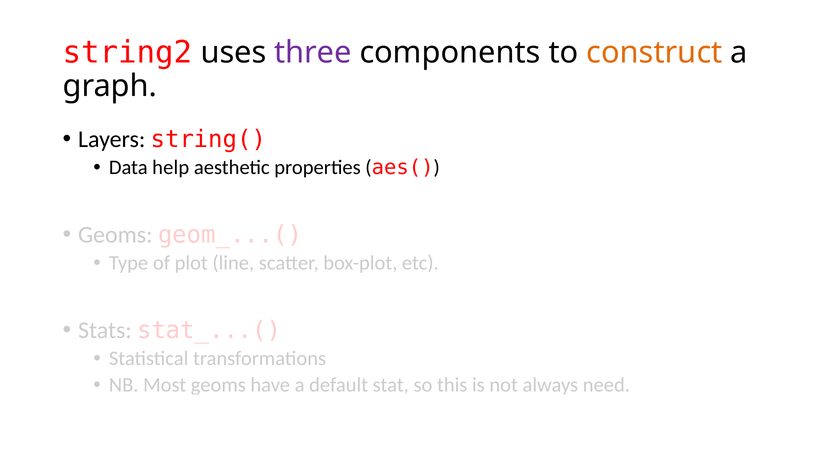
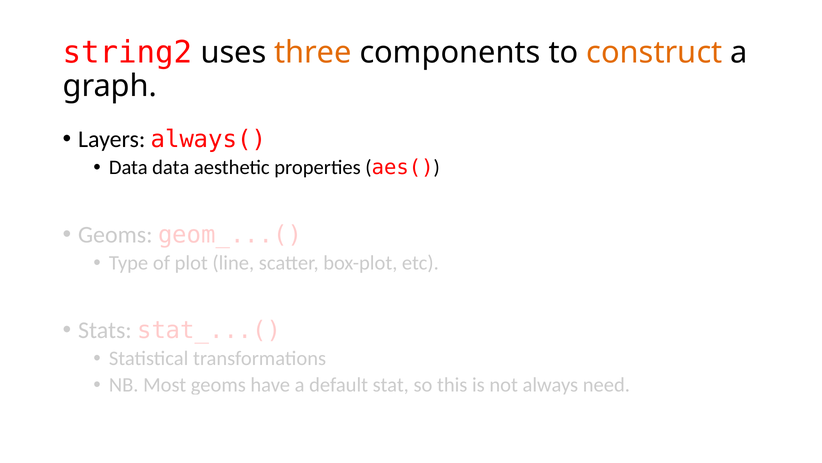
three colour: purple -> orange
string(: string( -> always(
Data help: help -> data
